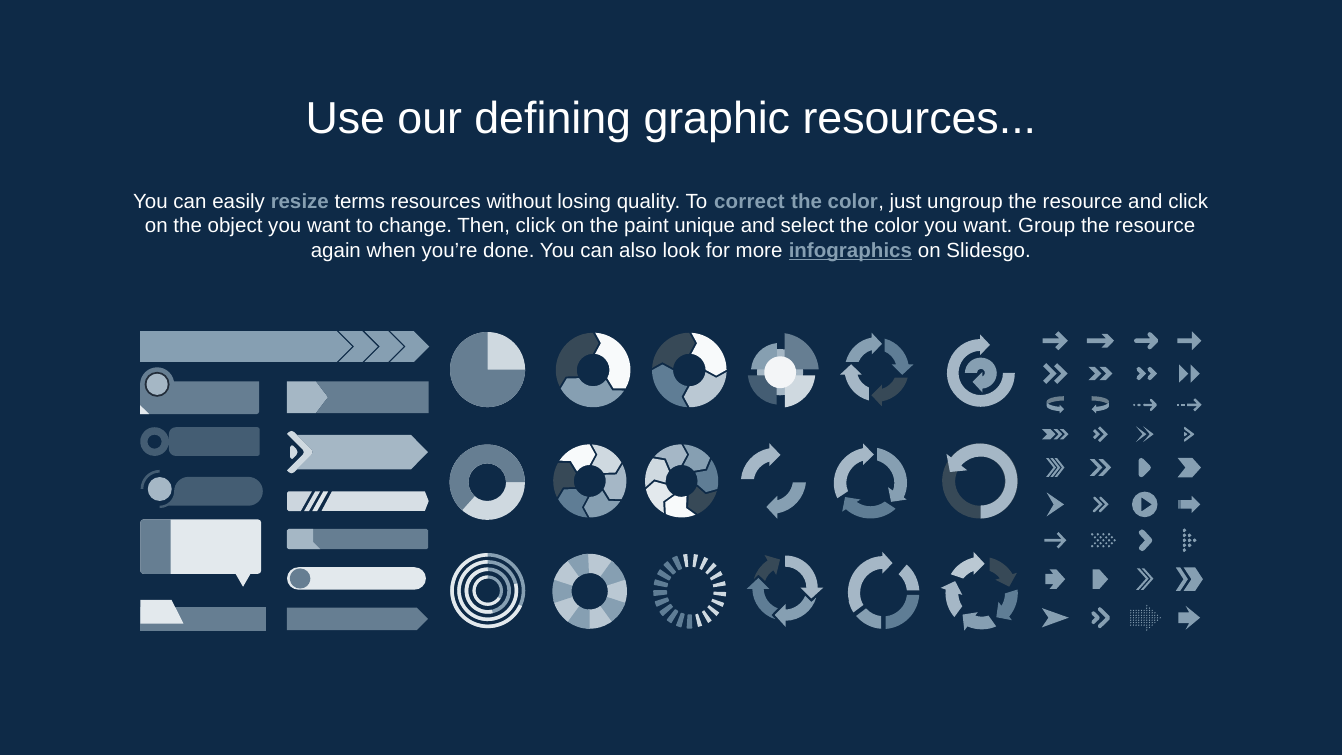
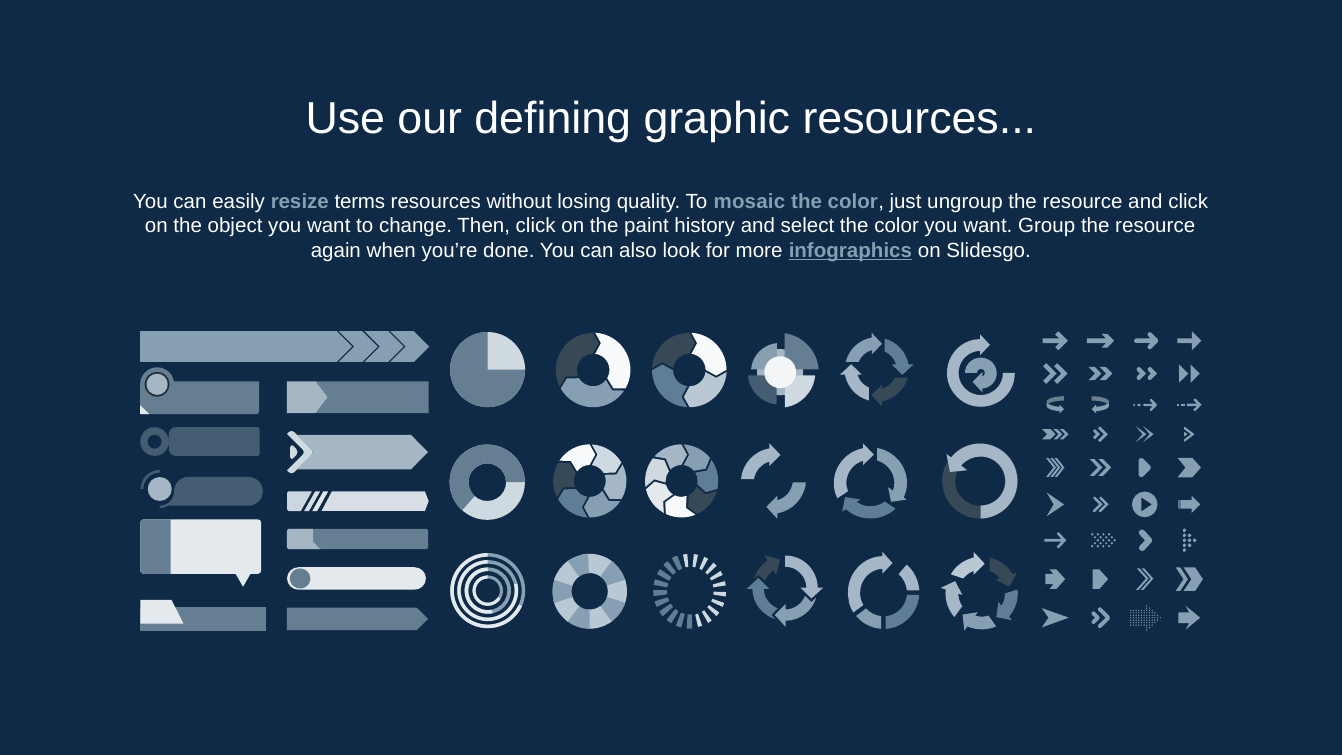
correct: correct -> mosaic
unique: unique -> history
